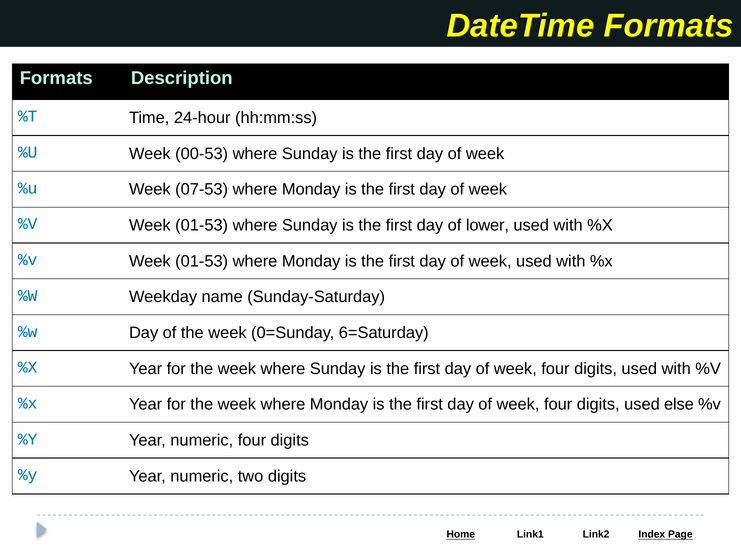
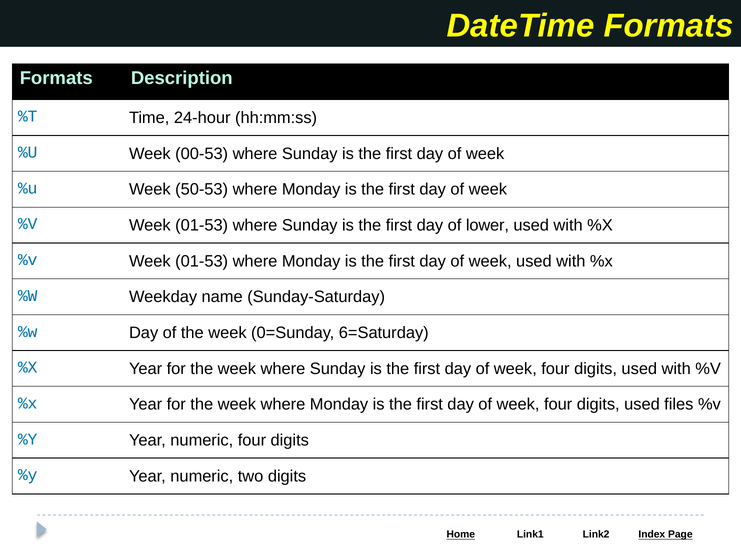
07-53: 07-53 -> 50-53
else: else -> files
